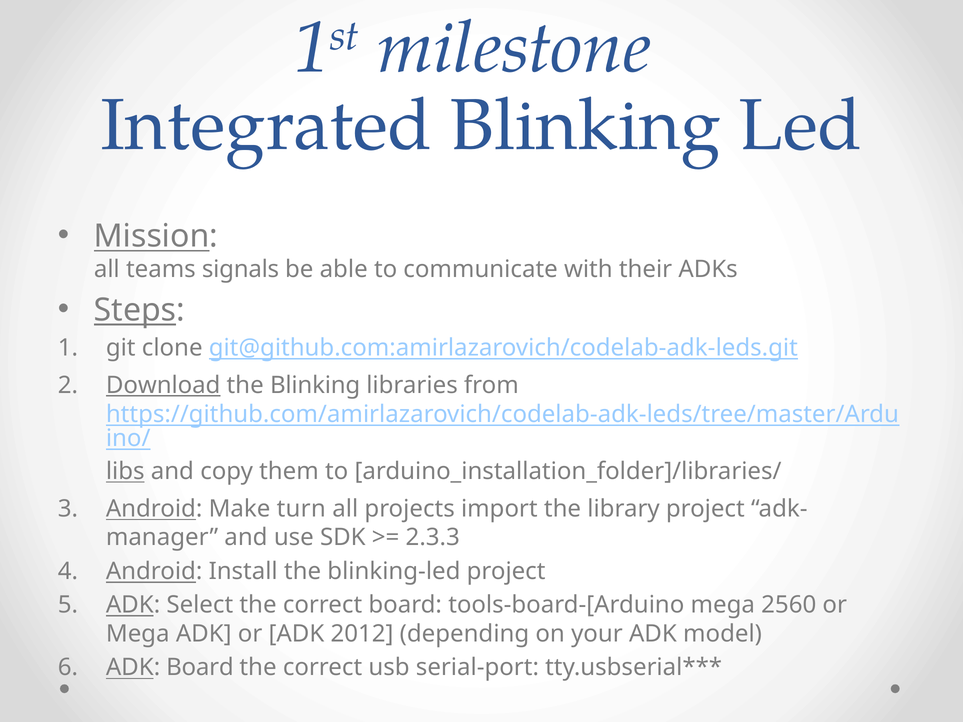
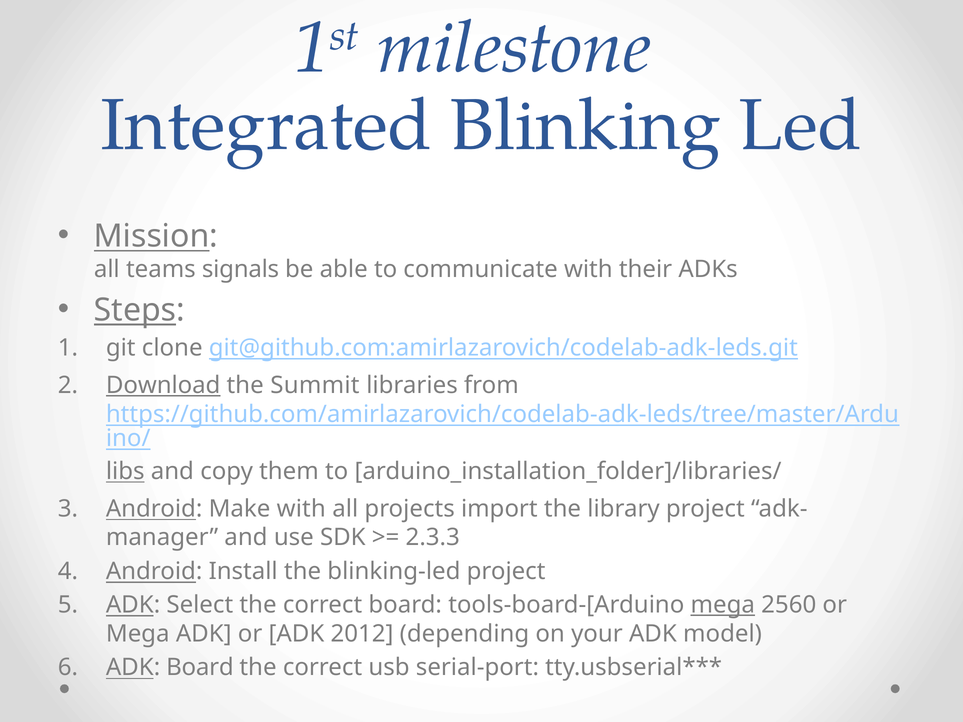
the Blinking: Blinking -> Summit
Make turn: turn -> with
mega at (723, 605) underline: none -> present
